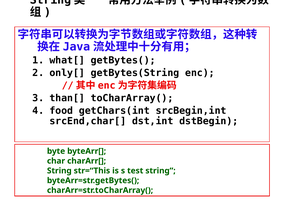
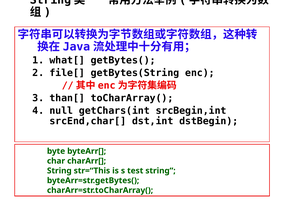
only[: only[ -> file[
food: food -> null
